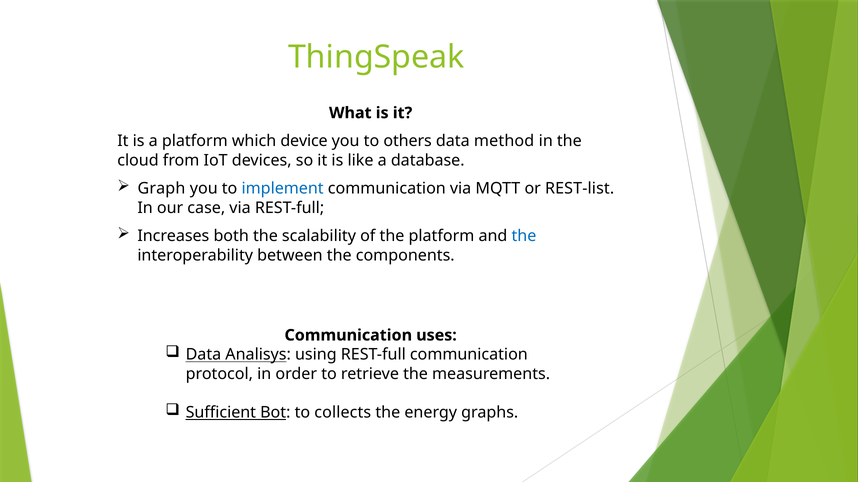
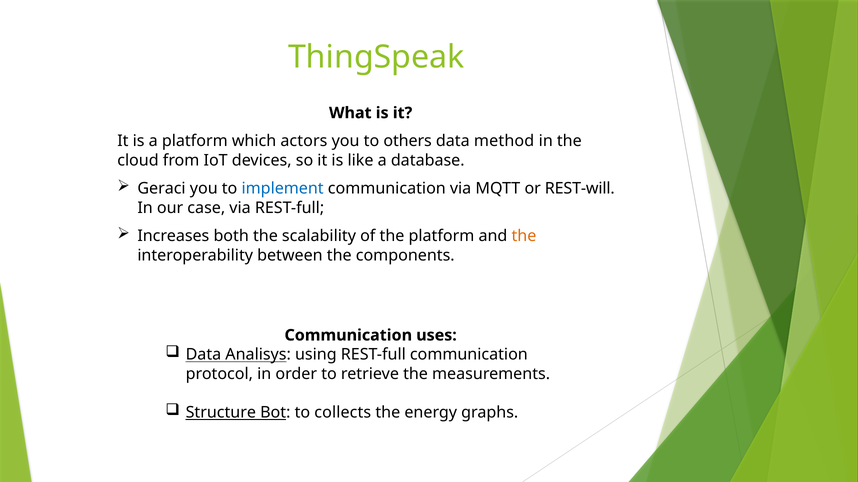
device: device -> actors
Graph: Graph -> Geraci
REST-list: REST-list -> REST-will
the at (524, 236) colour: blue -> orange
Sufficient: Sufficient -> Structure
